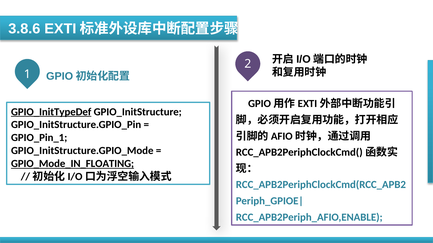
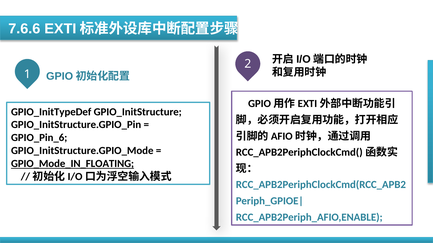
3.8.6: 3.8.6 -> 7.6.6
GPIO_InitTypeDef underline: present -> none
GPIO_Pin_1: GPIO_Pin_1 -> GPIO_Pin_6
